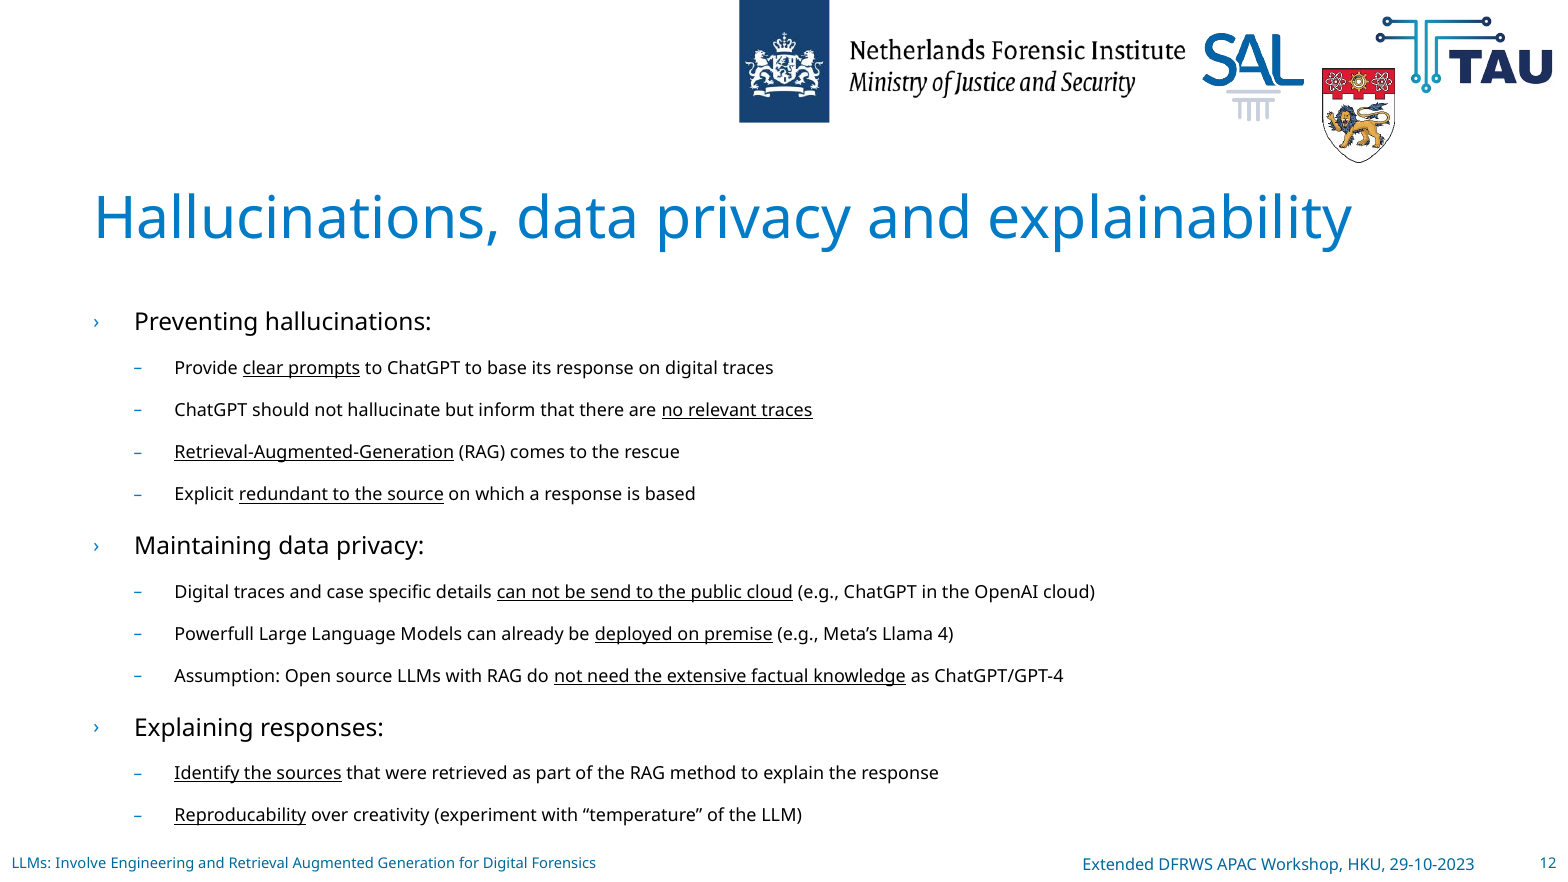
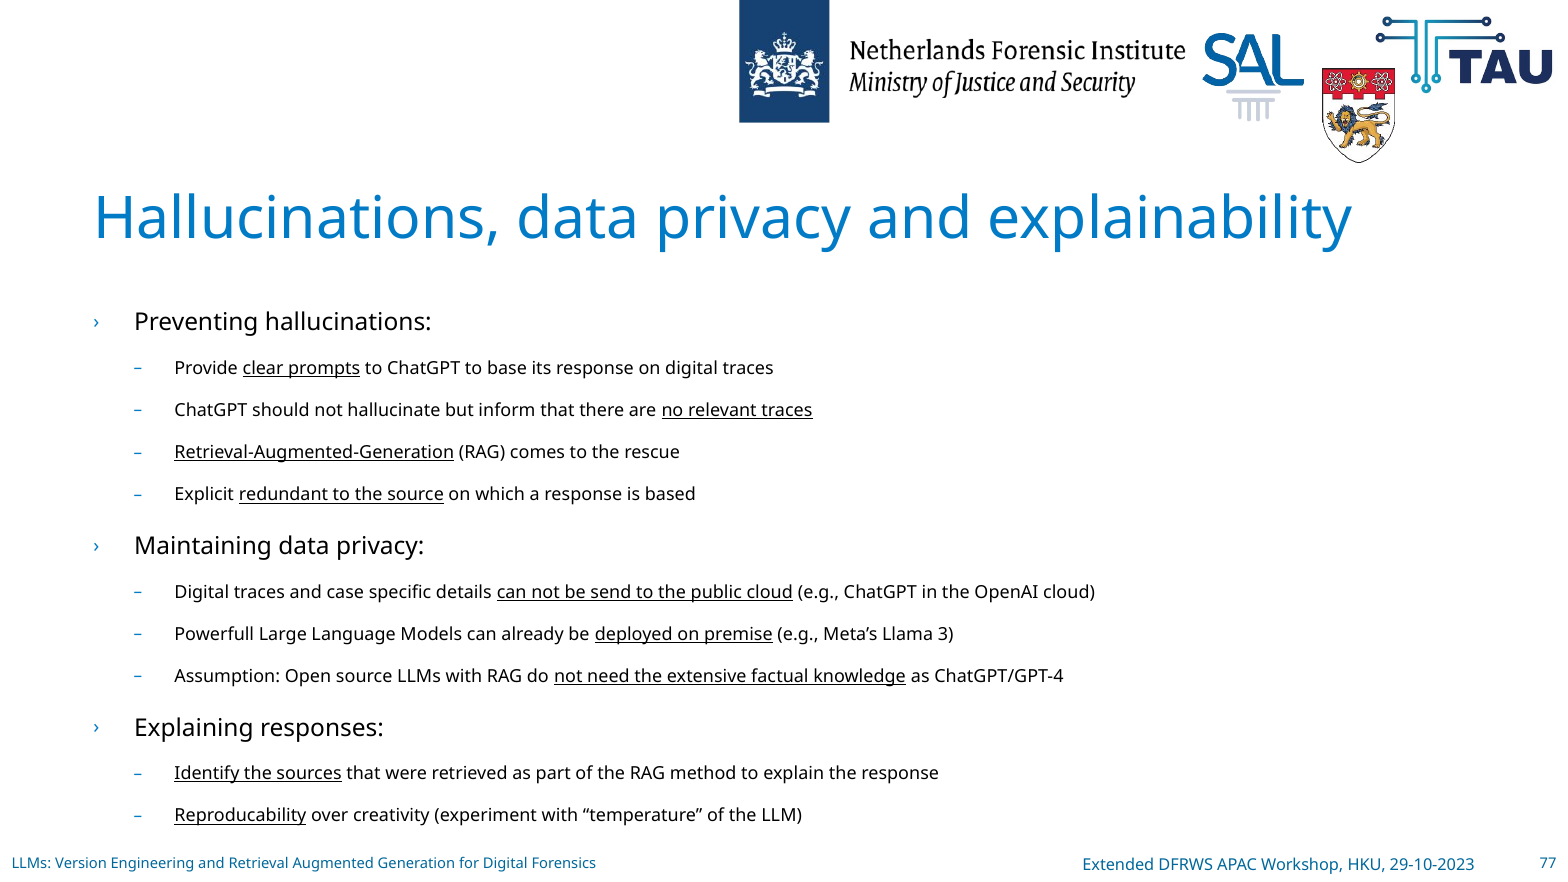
4: 4 -> 3
Involve: Involve -> Version
12: 12 -> 77
